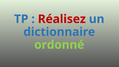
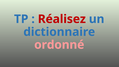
ordonné colour: light green -> pink
